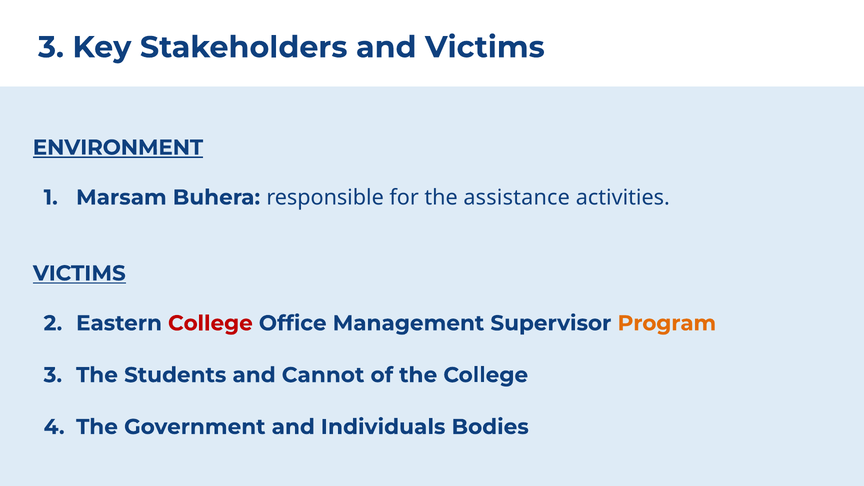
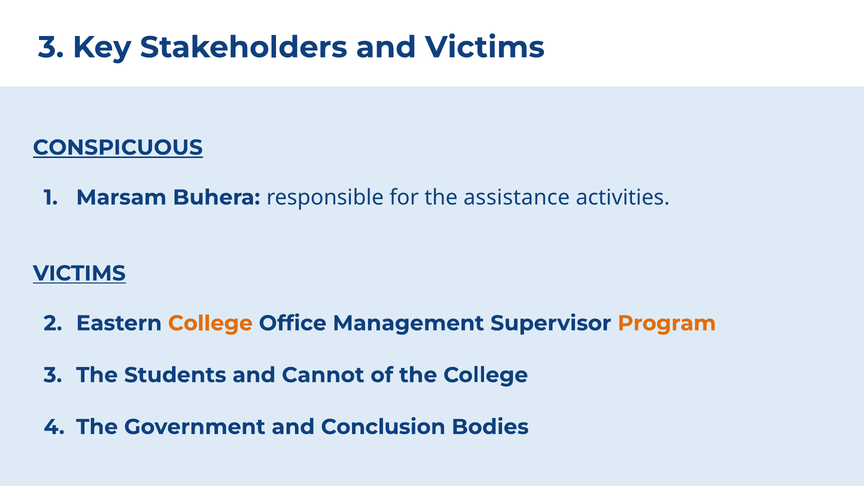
ENVIRONMENT: ENVIRONMENT -> CONSPICUOUS
College at (210, 323) colour: red -> orange
Individuals: Individuals -> Conclusion
